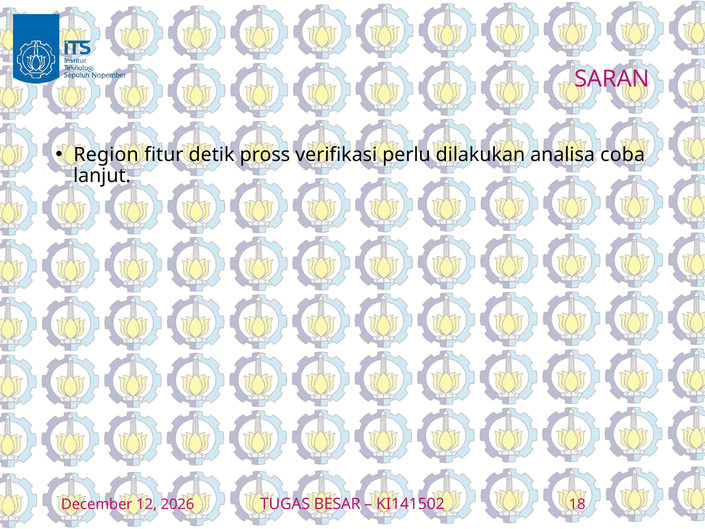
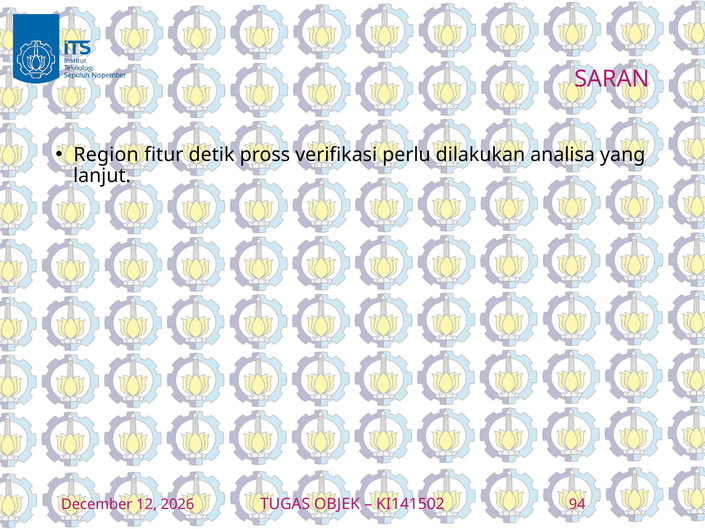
coba: coba -> yang
BESAR: BESAR -> OBJEK
18: 18 -> 94
